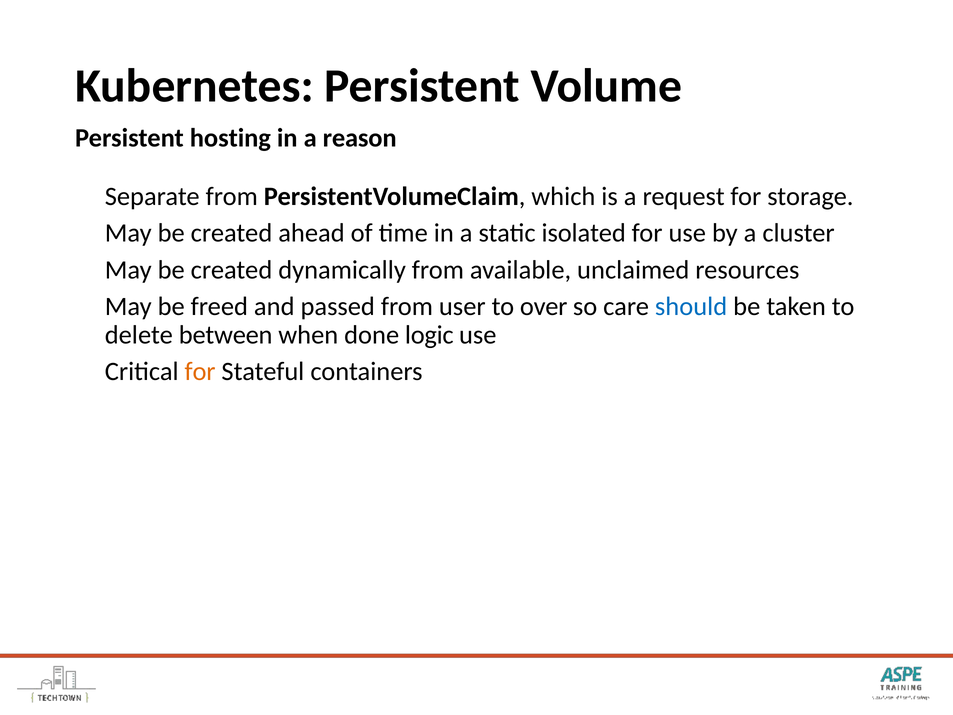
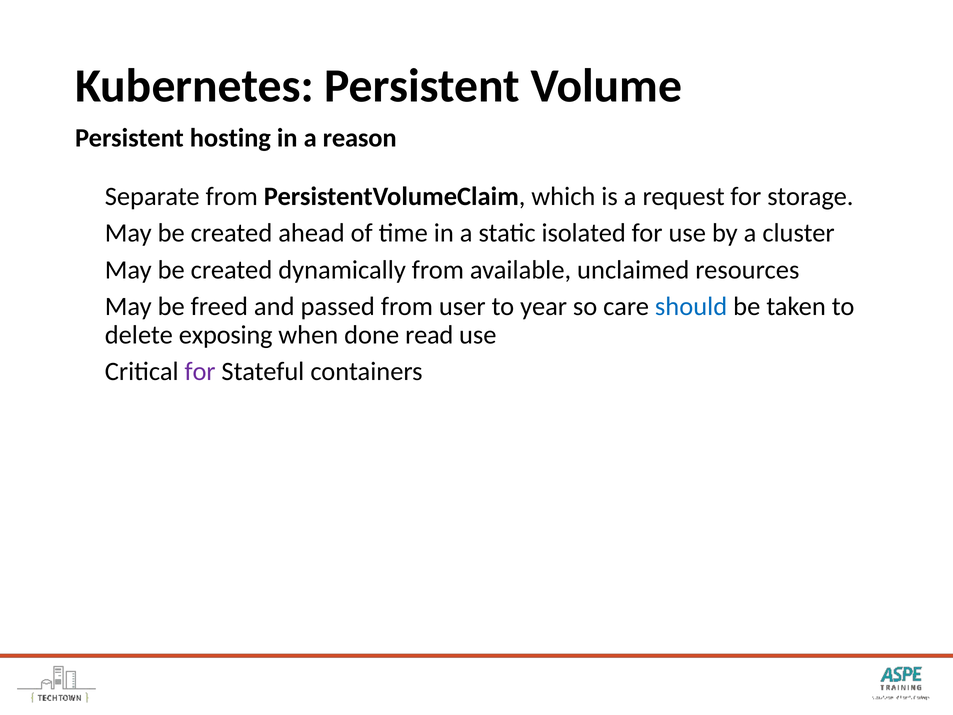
over: over -> year
between: between -> exposing
logic: logic -> read
for at (200, 371) colour: orange -> purple
